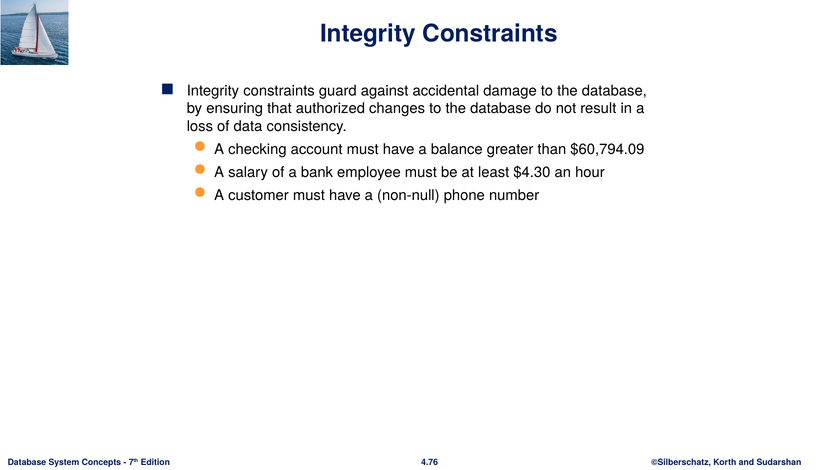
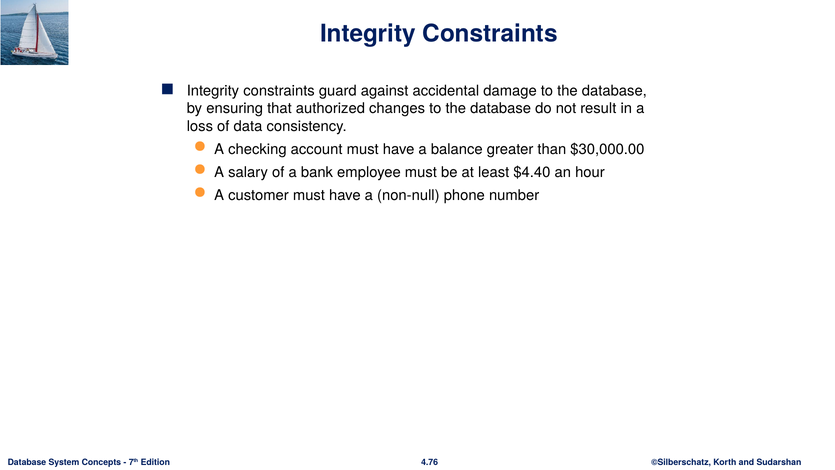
$60,794.09: $60,794.09 -> $30,000.00
$4.30: $4.30 -> $4.40
